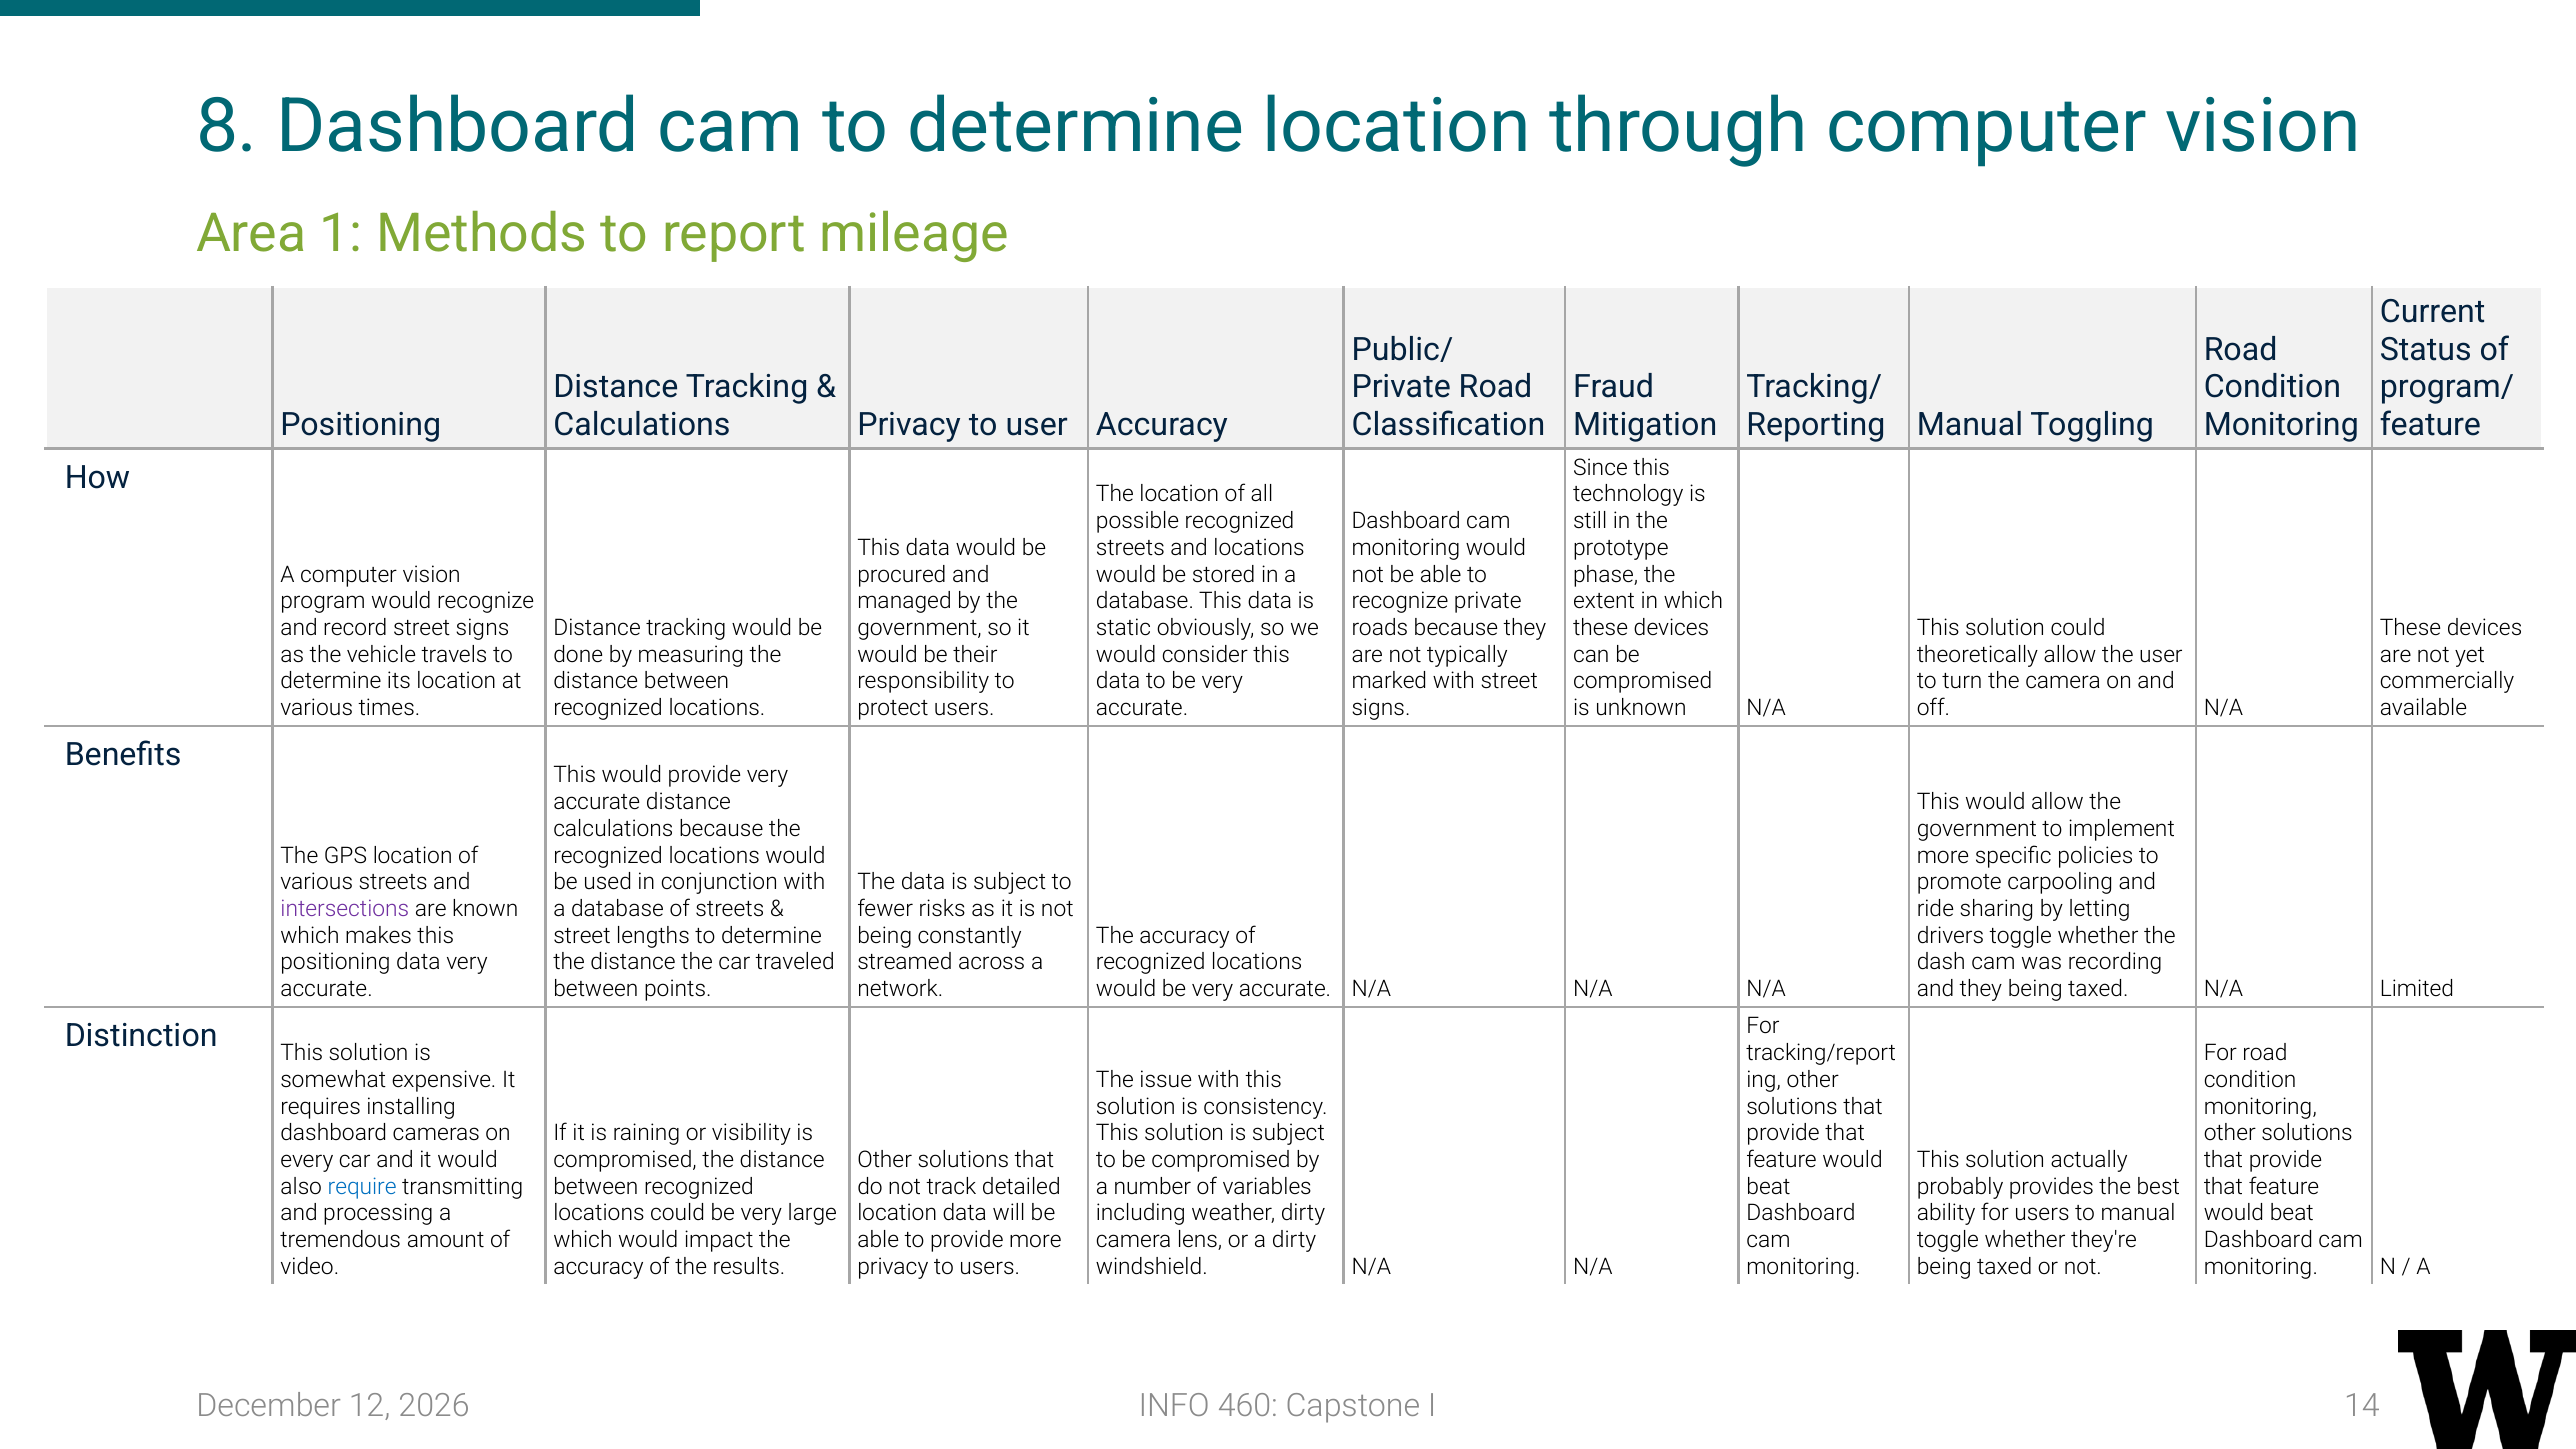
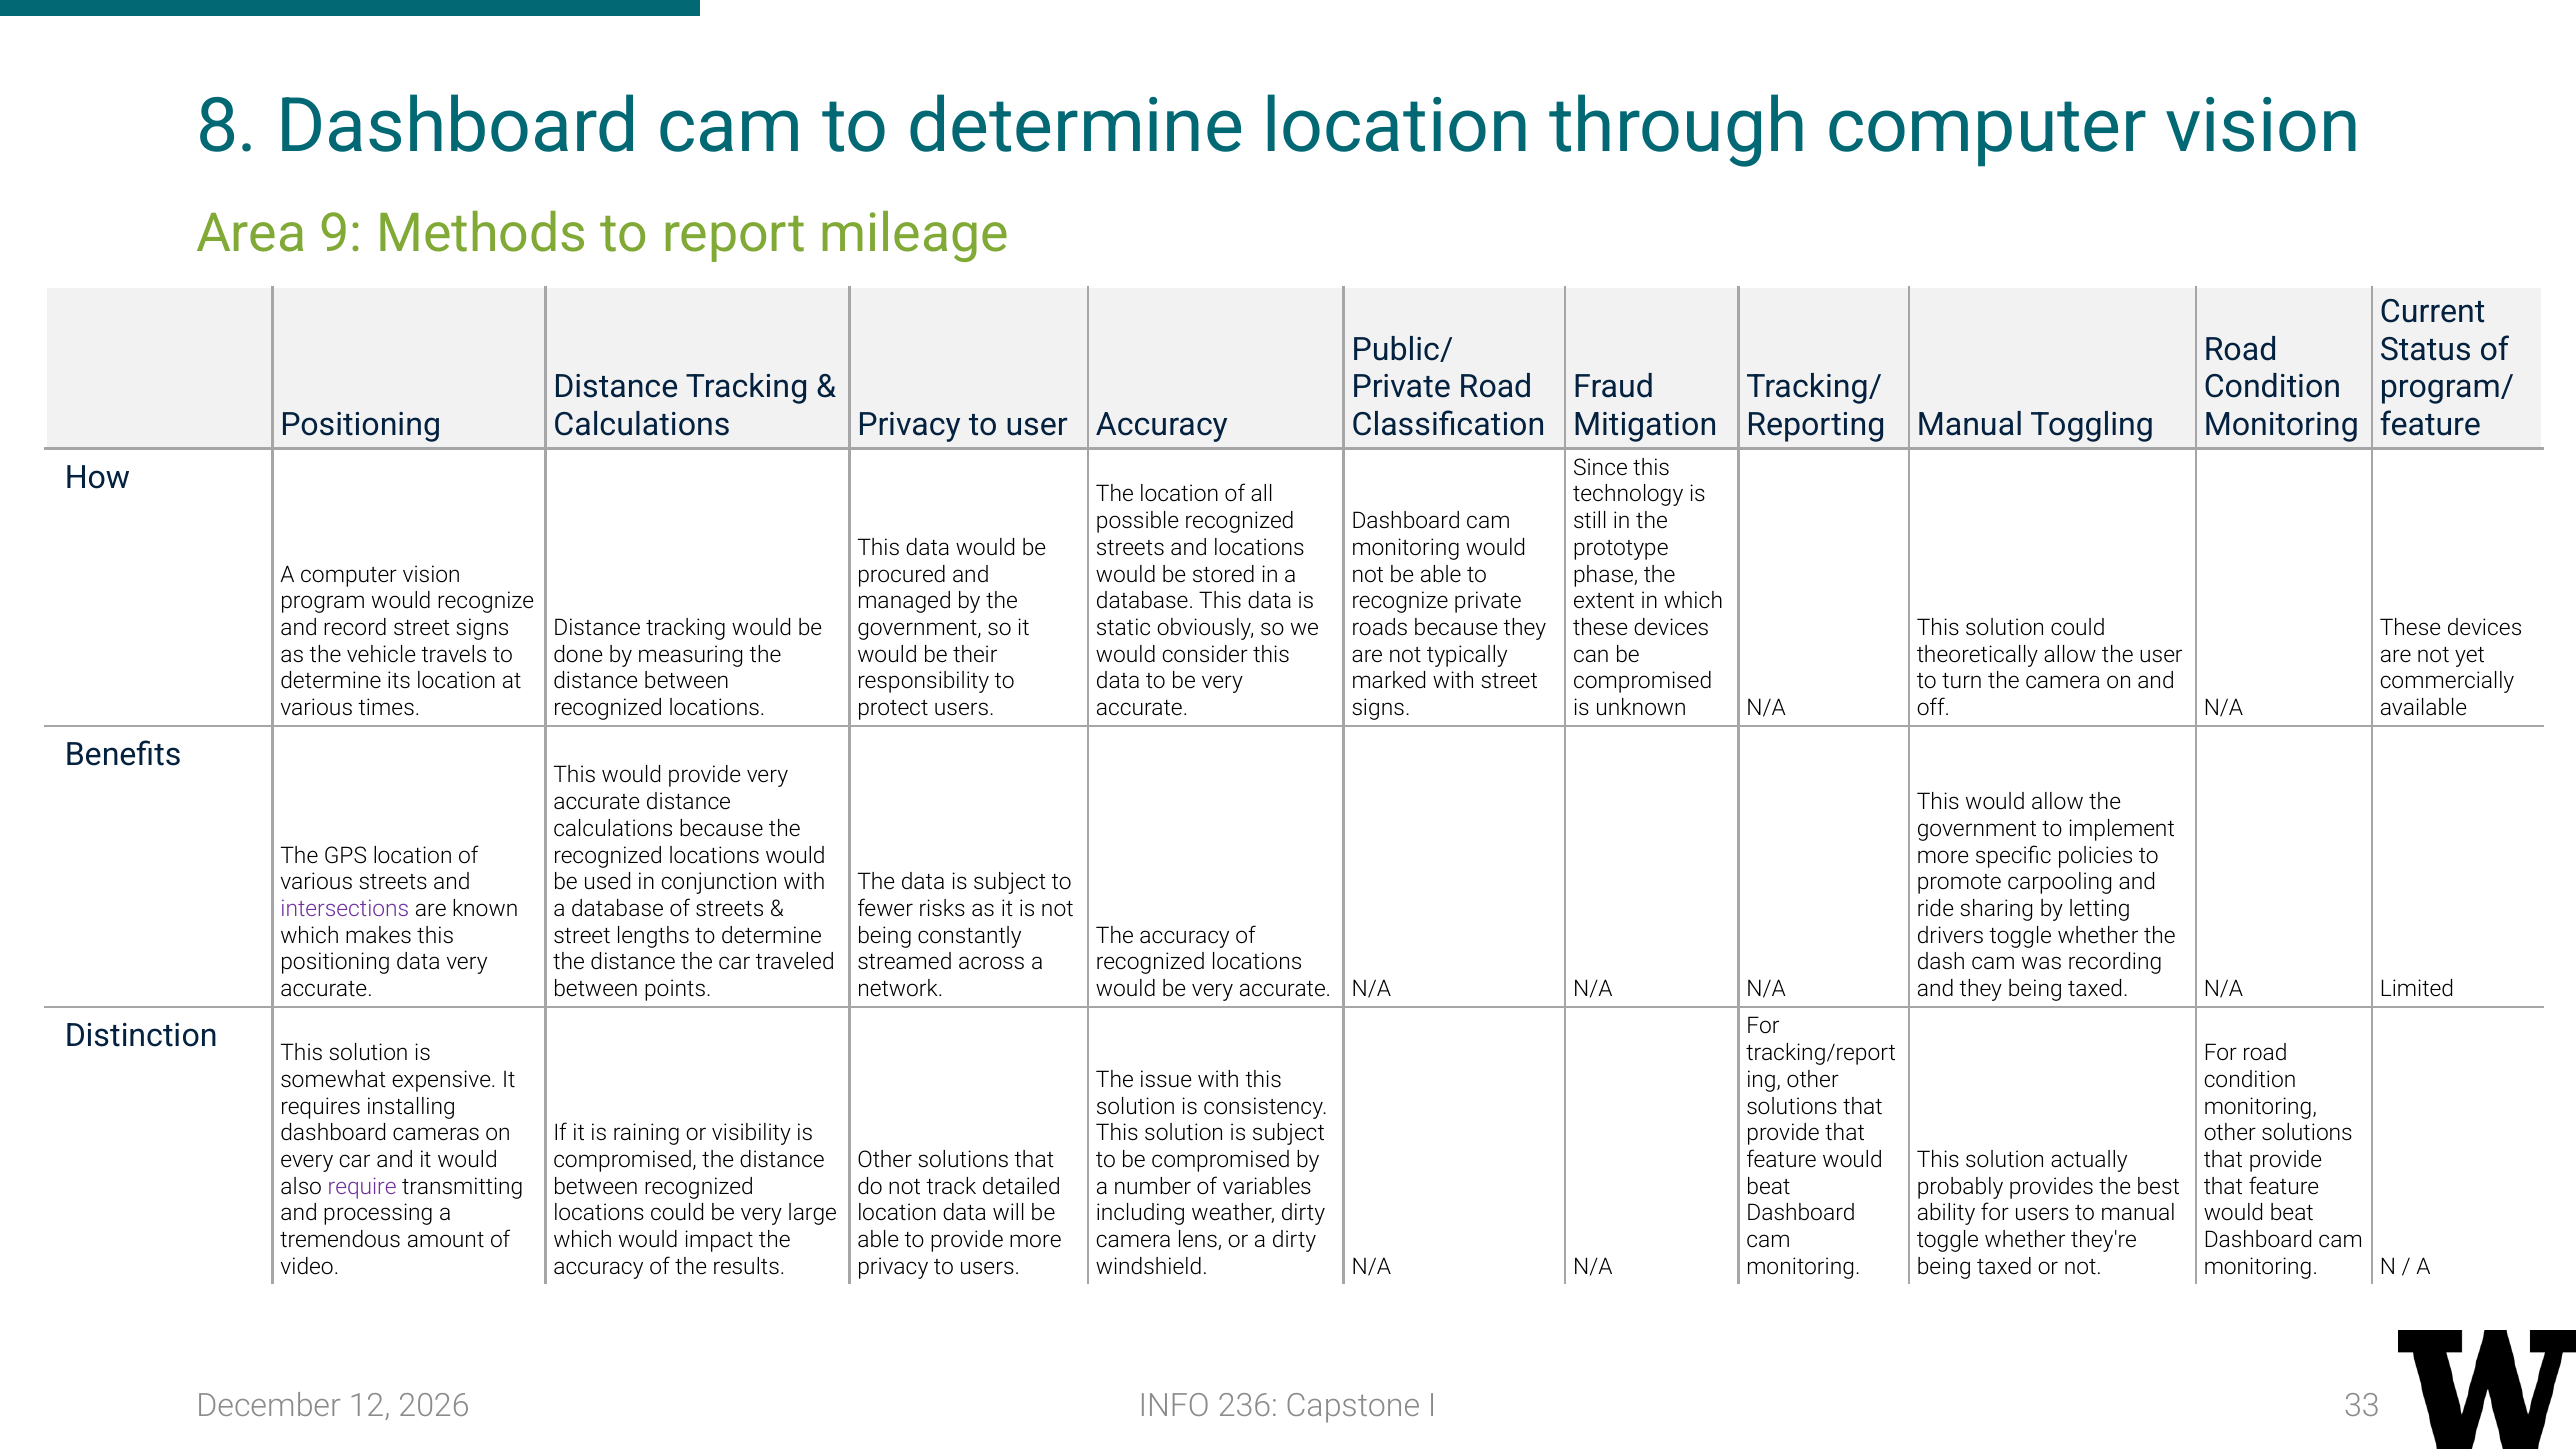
1: 1 -> 9
require colour: blue -> purple
460: 460 -> 236
14: 14 -> 33
